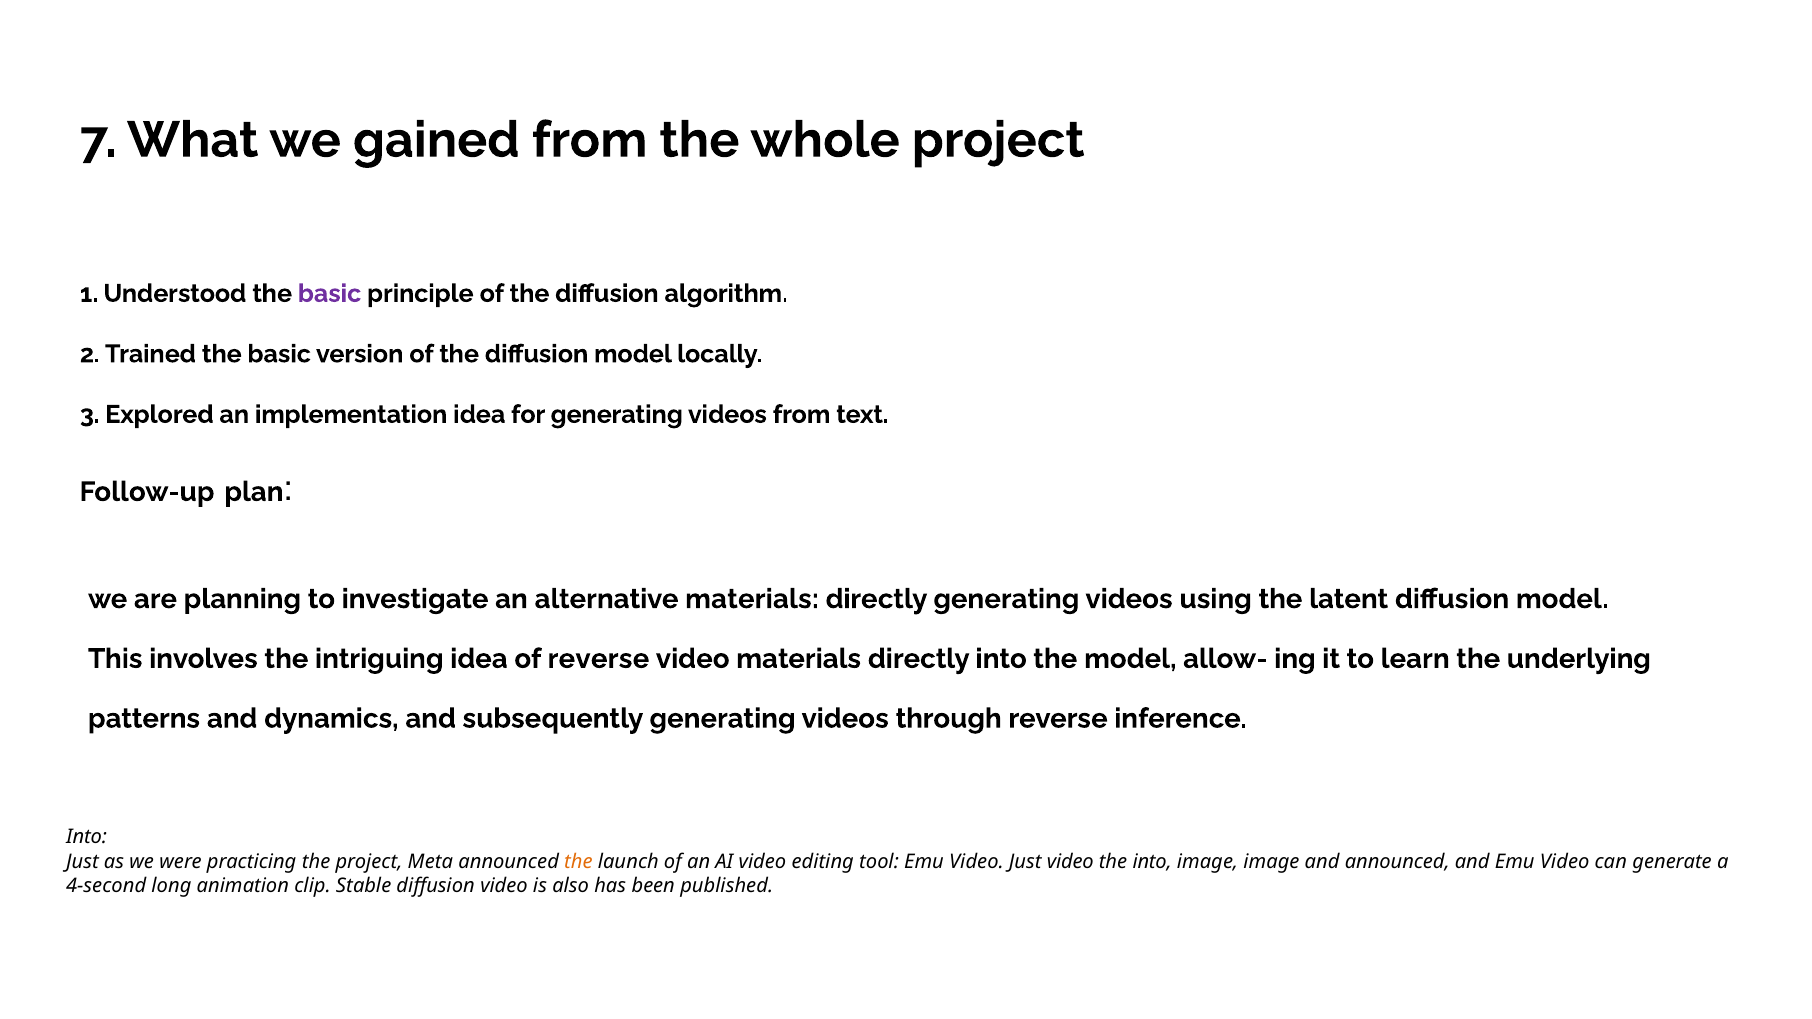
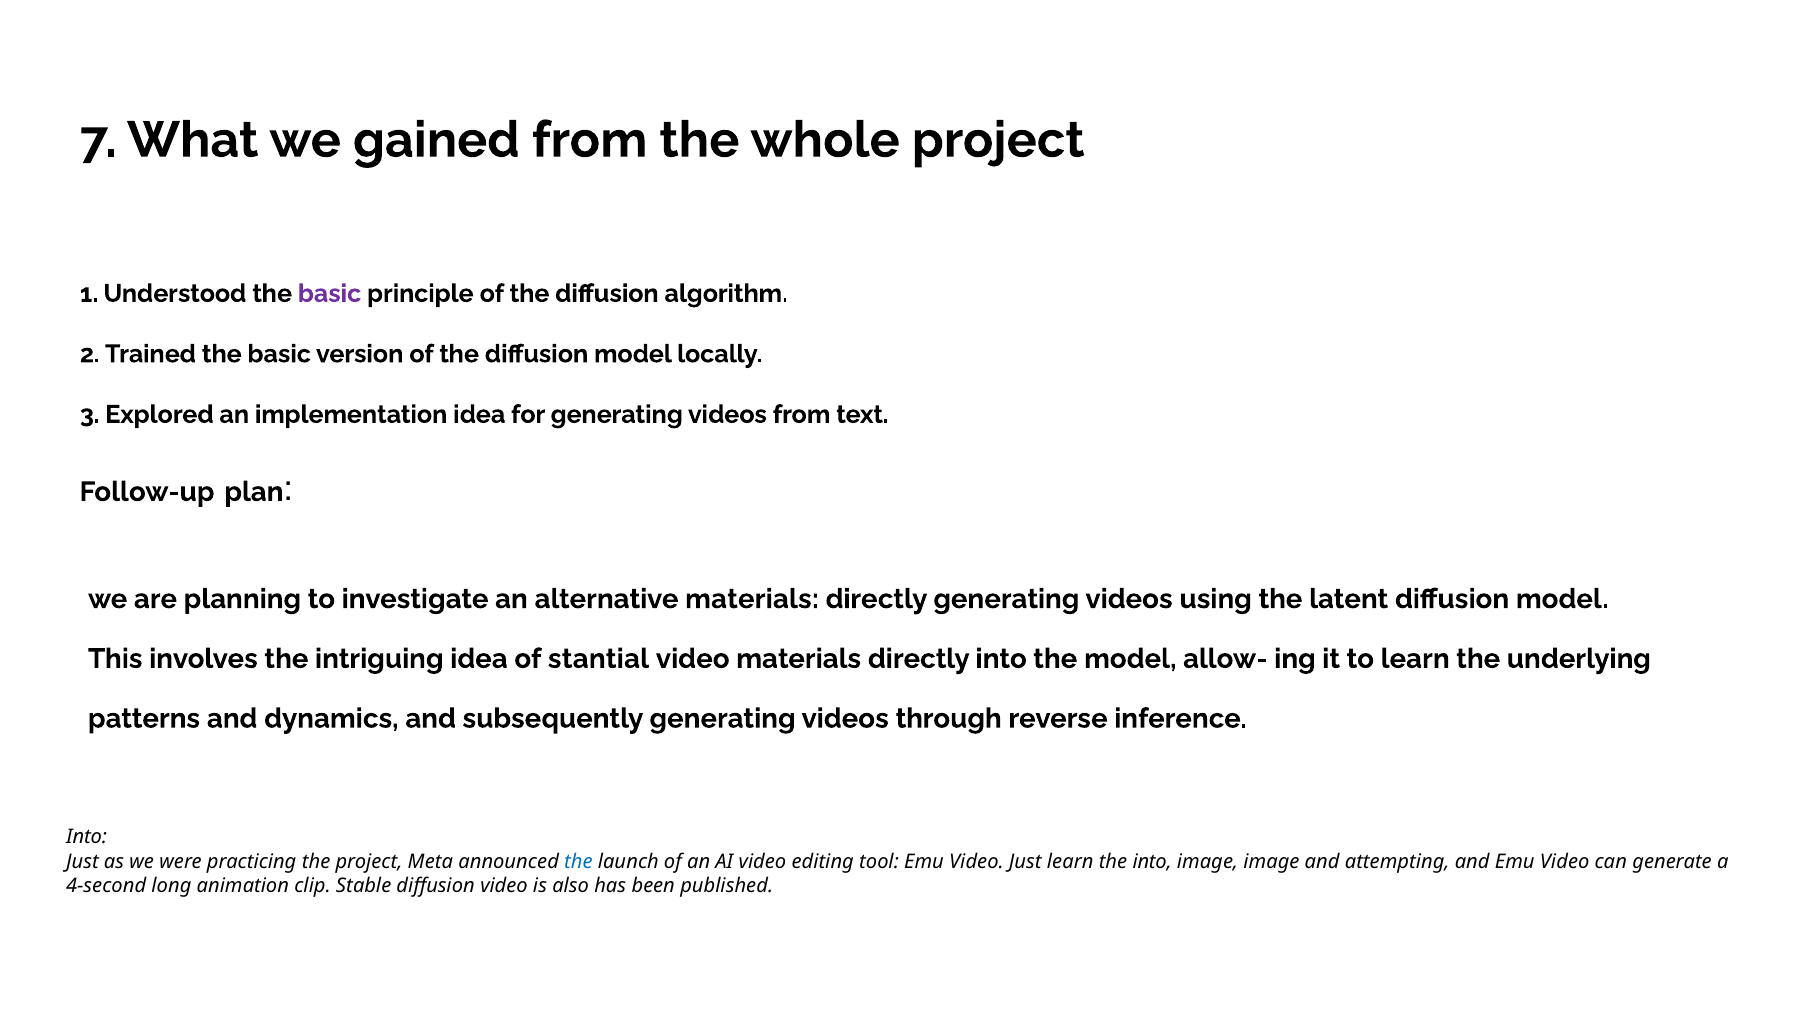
of reverse: reverse -> stantial
the at (578, 862) colour: orange -> blue
Just video: video -> learn
and announced: announced -> attempting
